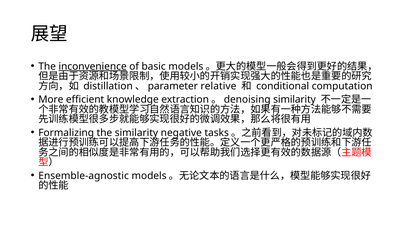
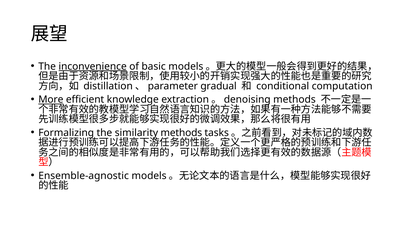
relative: relative -> gradual
More underline: none -> present
similarity at (295, 100): similarity -> methods
similarity negative: negative -> methods
